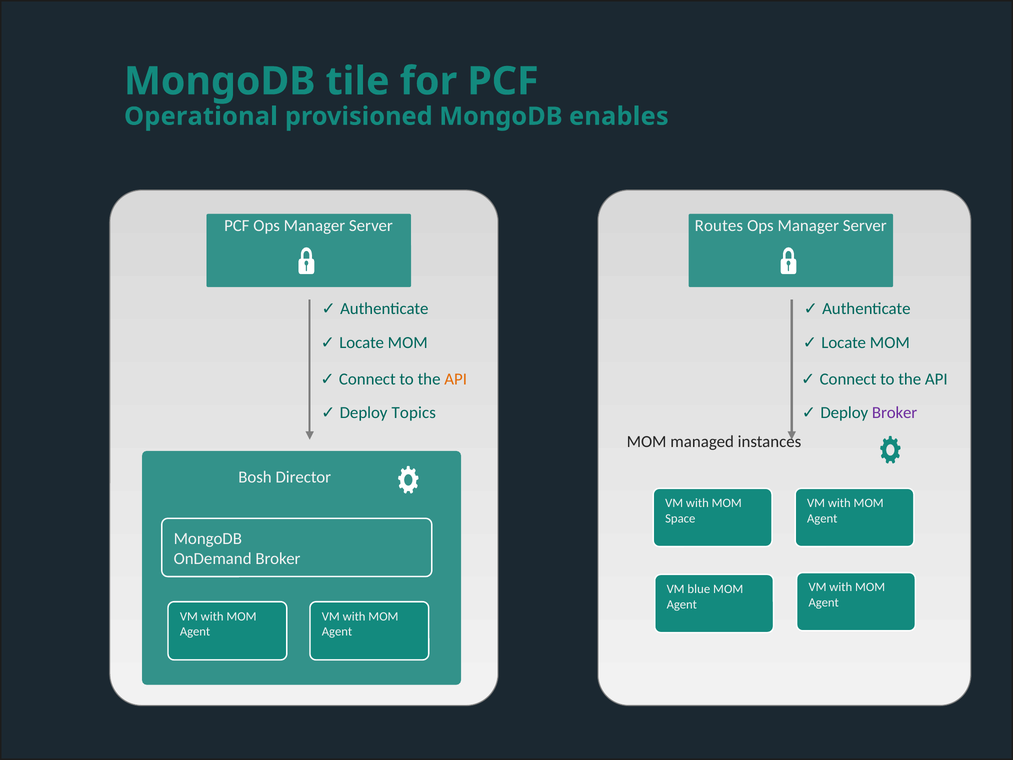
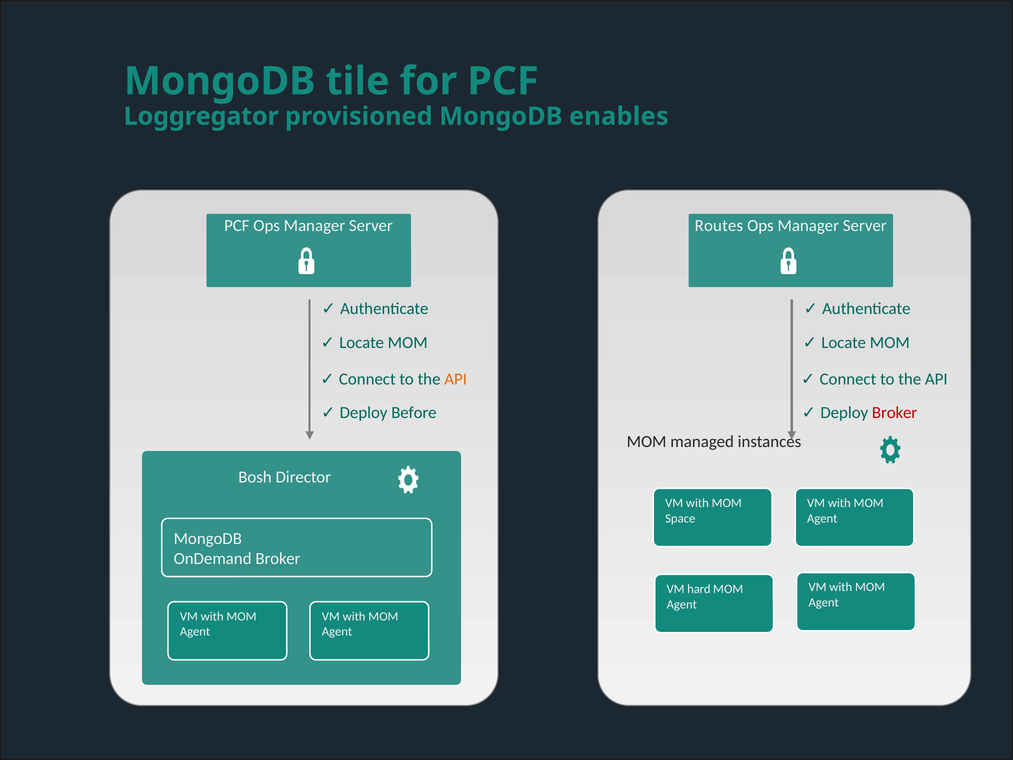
Operational: Operational -> Loggregator
Topics: Topics -> Before
Broker at (895, 412) colour: purple -> red
blue: blue -> hard
